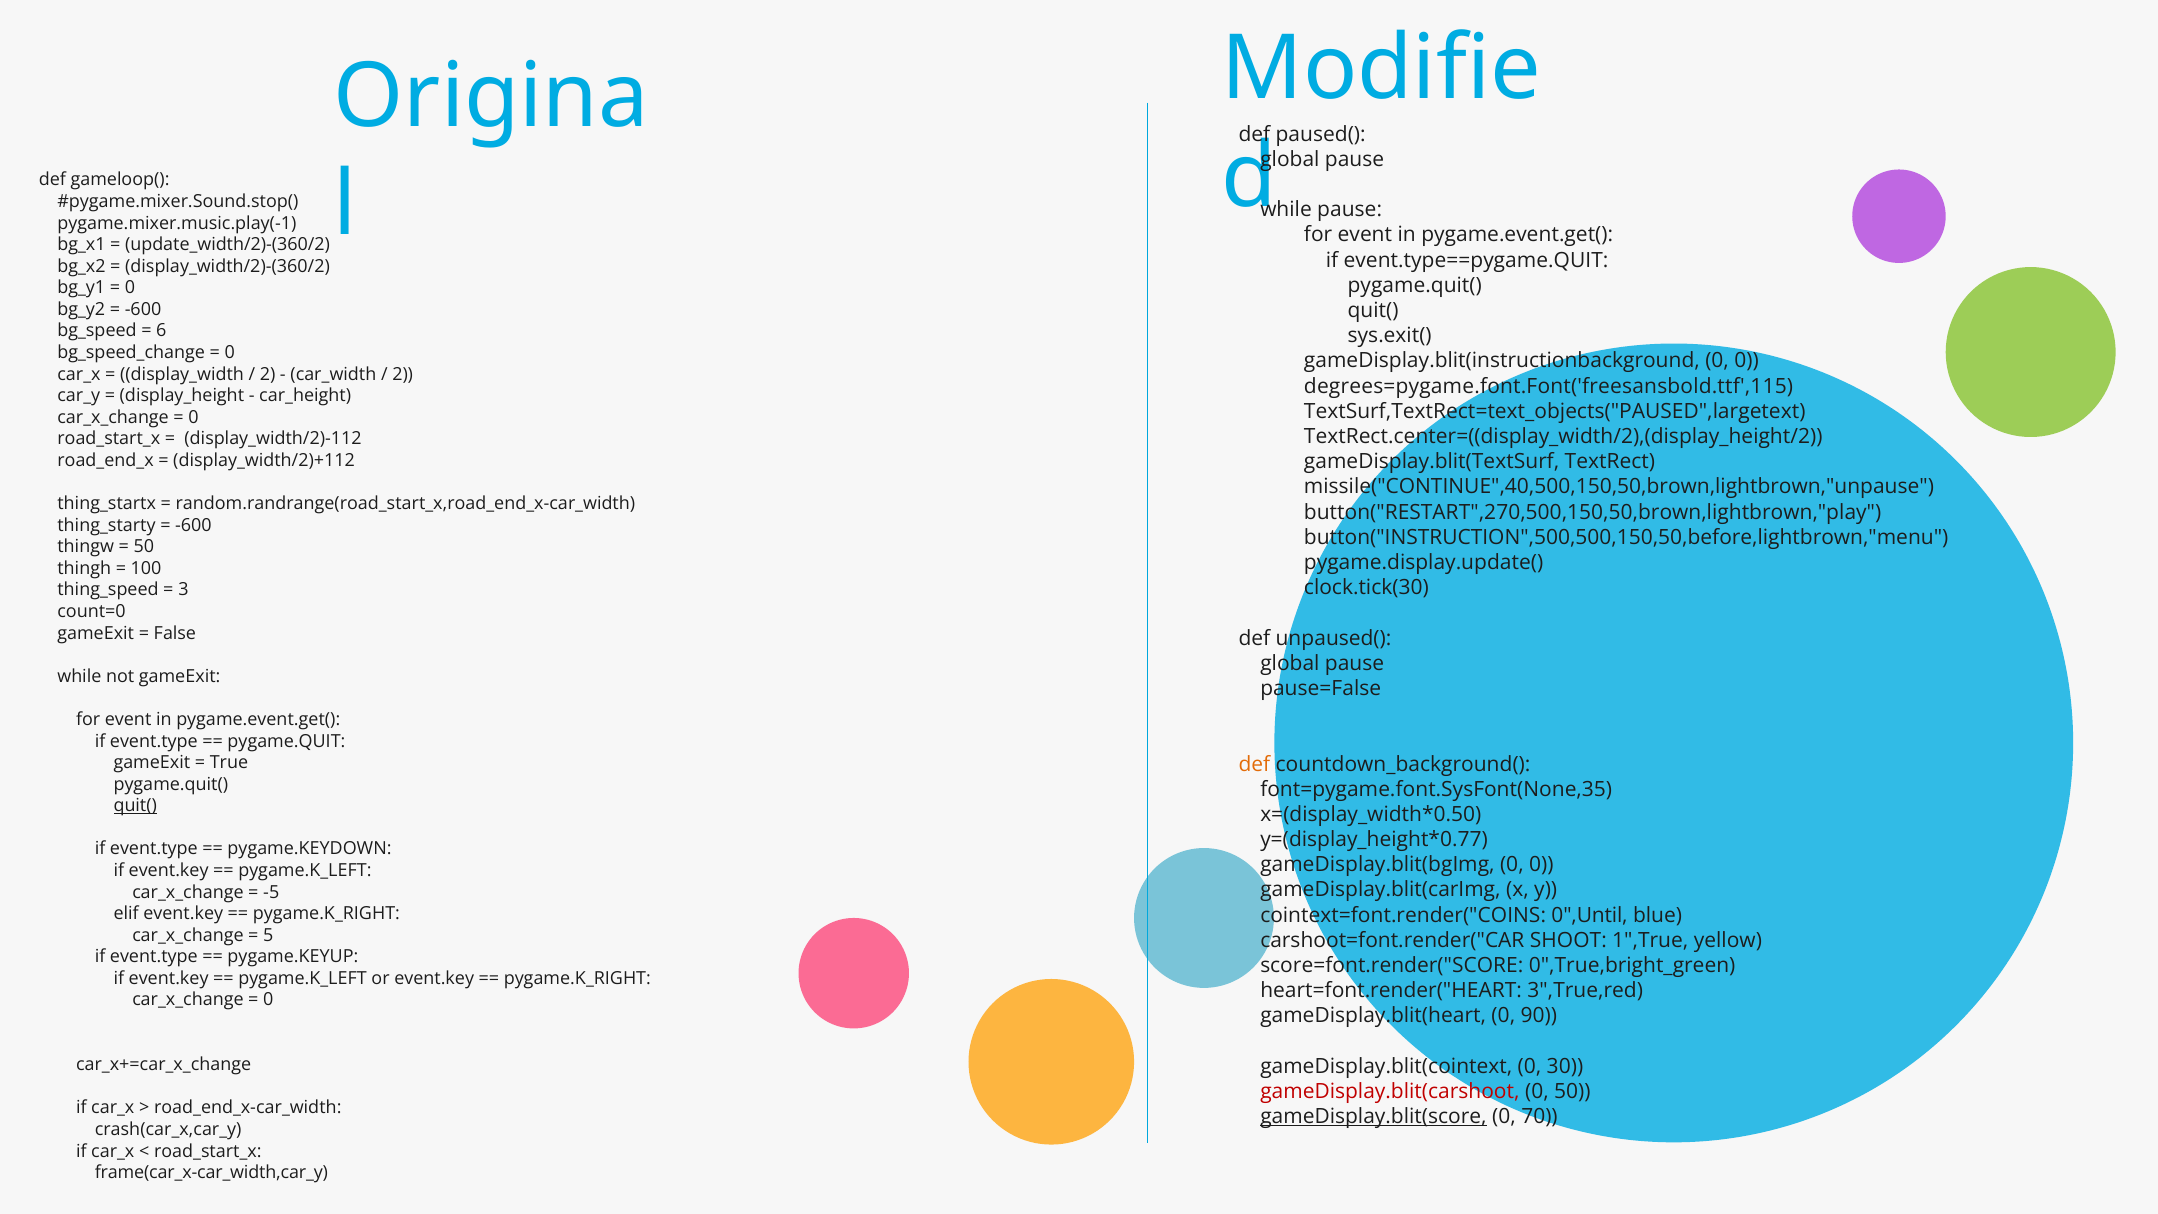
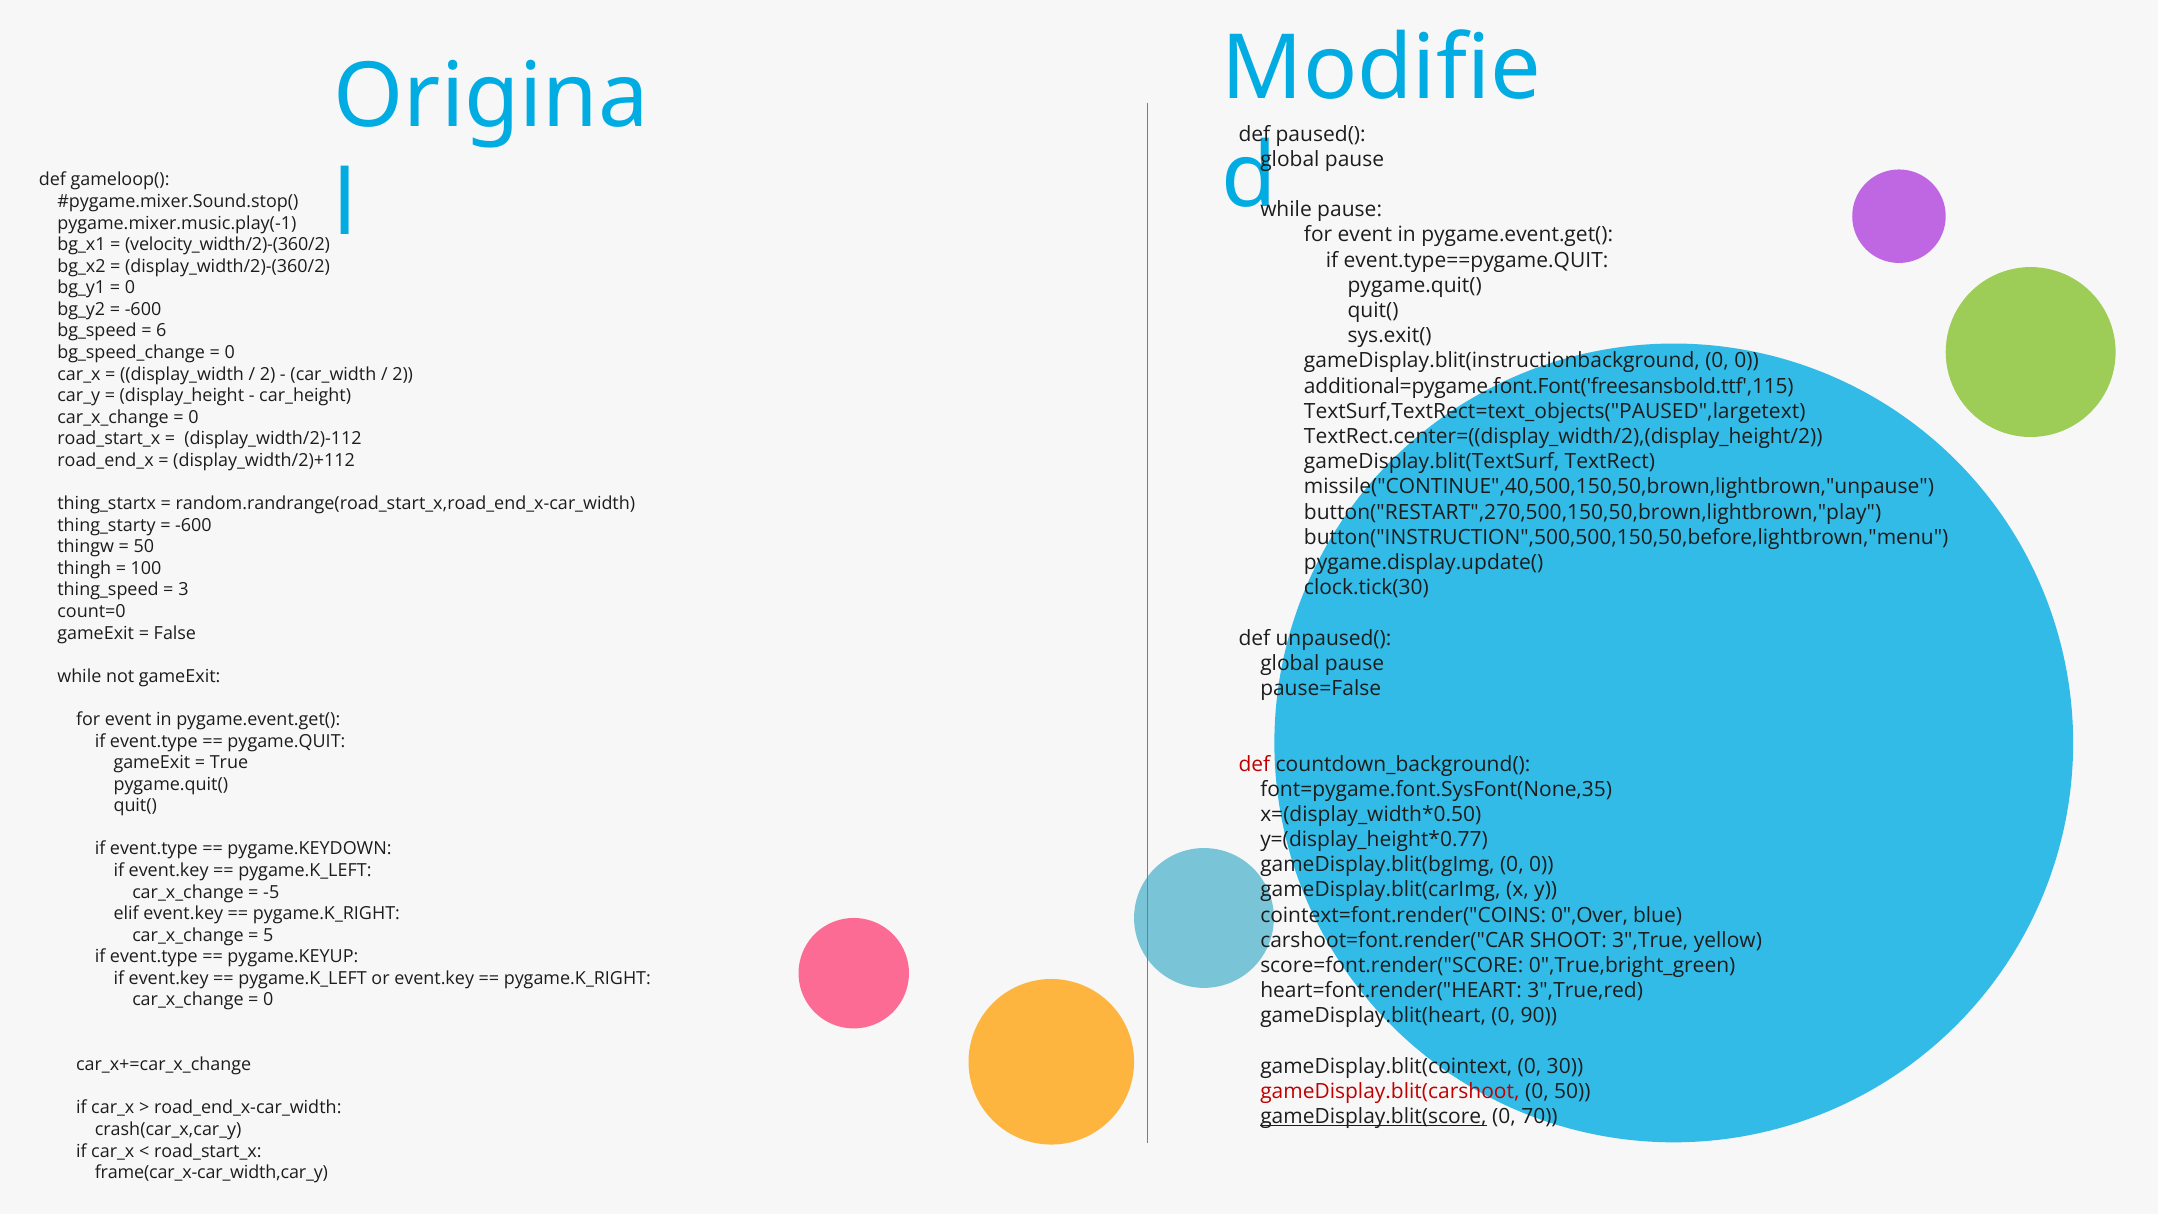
update_width/2)-(360/2: update_width/2)-(360/2 -> velocity_width/2)-(360/2
degrees=pygame.font.Font('freesansbold.ttf',115: degrees=pygame.font.Font('freesansbold.ttf',115 -> additional=pygame.font.Font('freesansbold.ttf',115
def at (1254, 764) colour: orange -> red
quit( at (135, 806) underline: present -> none
0",Until: 0",Until -> 0",Over
1",True: 1",True -> 3",True
